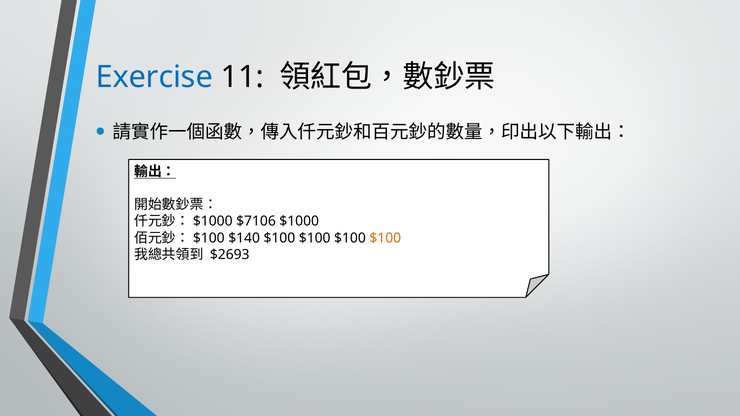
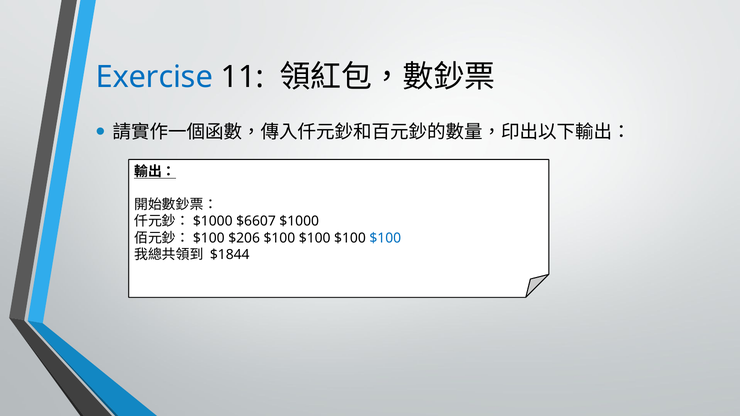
$7106: $7106 -> $6607
$140: $140 -> $206
$100 at (385, 238) colour: orange -> blue
$2693: $2693 -> $1844
